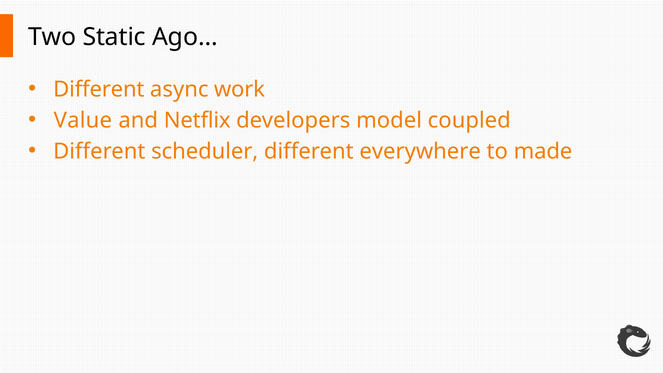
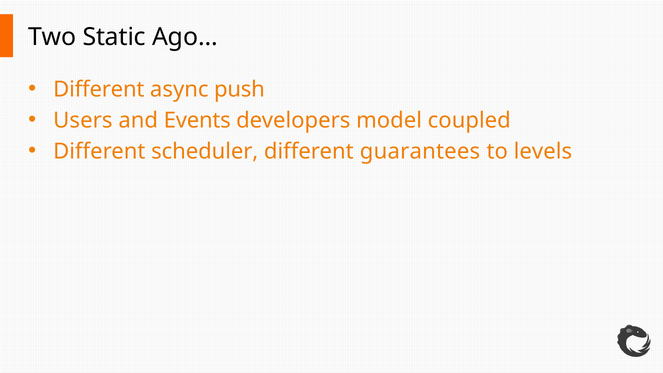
work: work -> push
Value: Value -> Users
Netflix: Netflix -> Events
everywhere: everywhere -> guarantees
made: made -> levels
